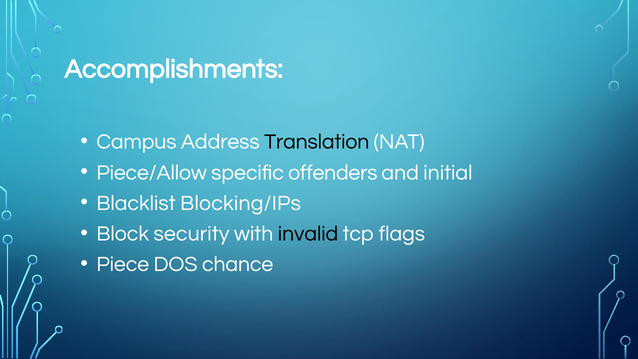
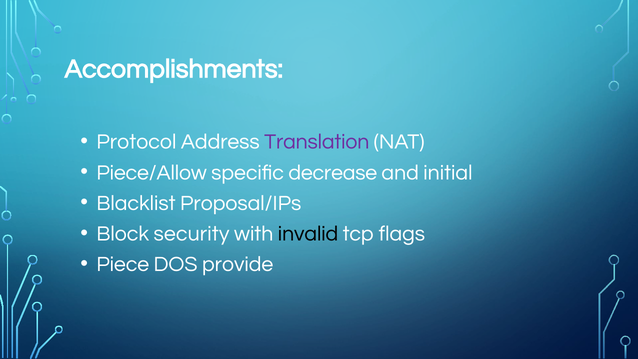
Campus: Campus -> Protocol
Translation colour: black -> purple
offenders: offenders -> decrease
Blocking/IPs: Blocking/IPs -> Proposal/IPs
chance: chance -> provide
